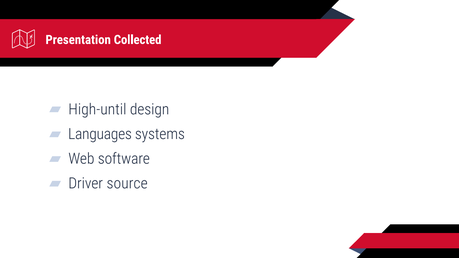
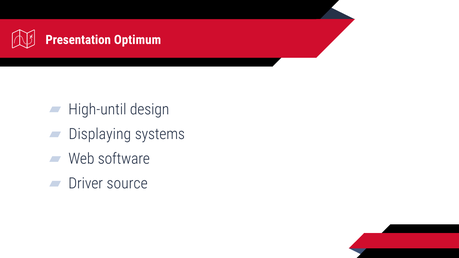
Collected: Collected -> Optimum
Languages: Languages -> Displaying
